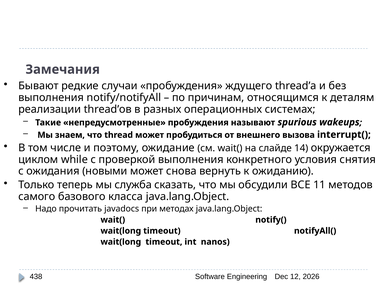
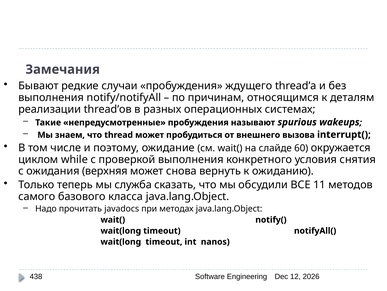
14: 14 -> 60
новыми: новыми -> верхняя
